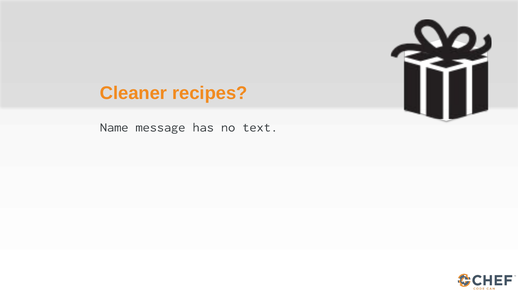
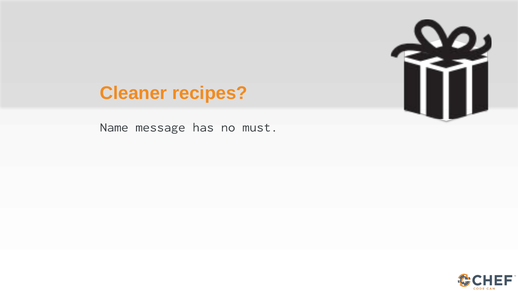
text: text -> must
